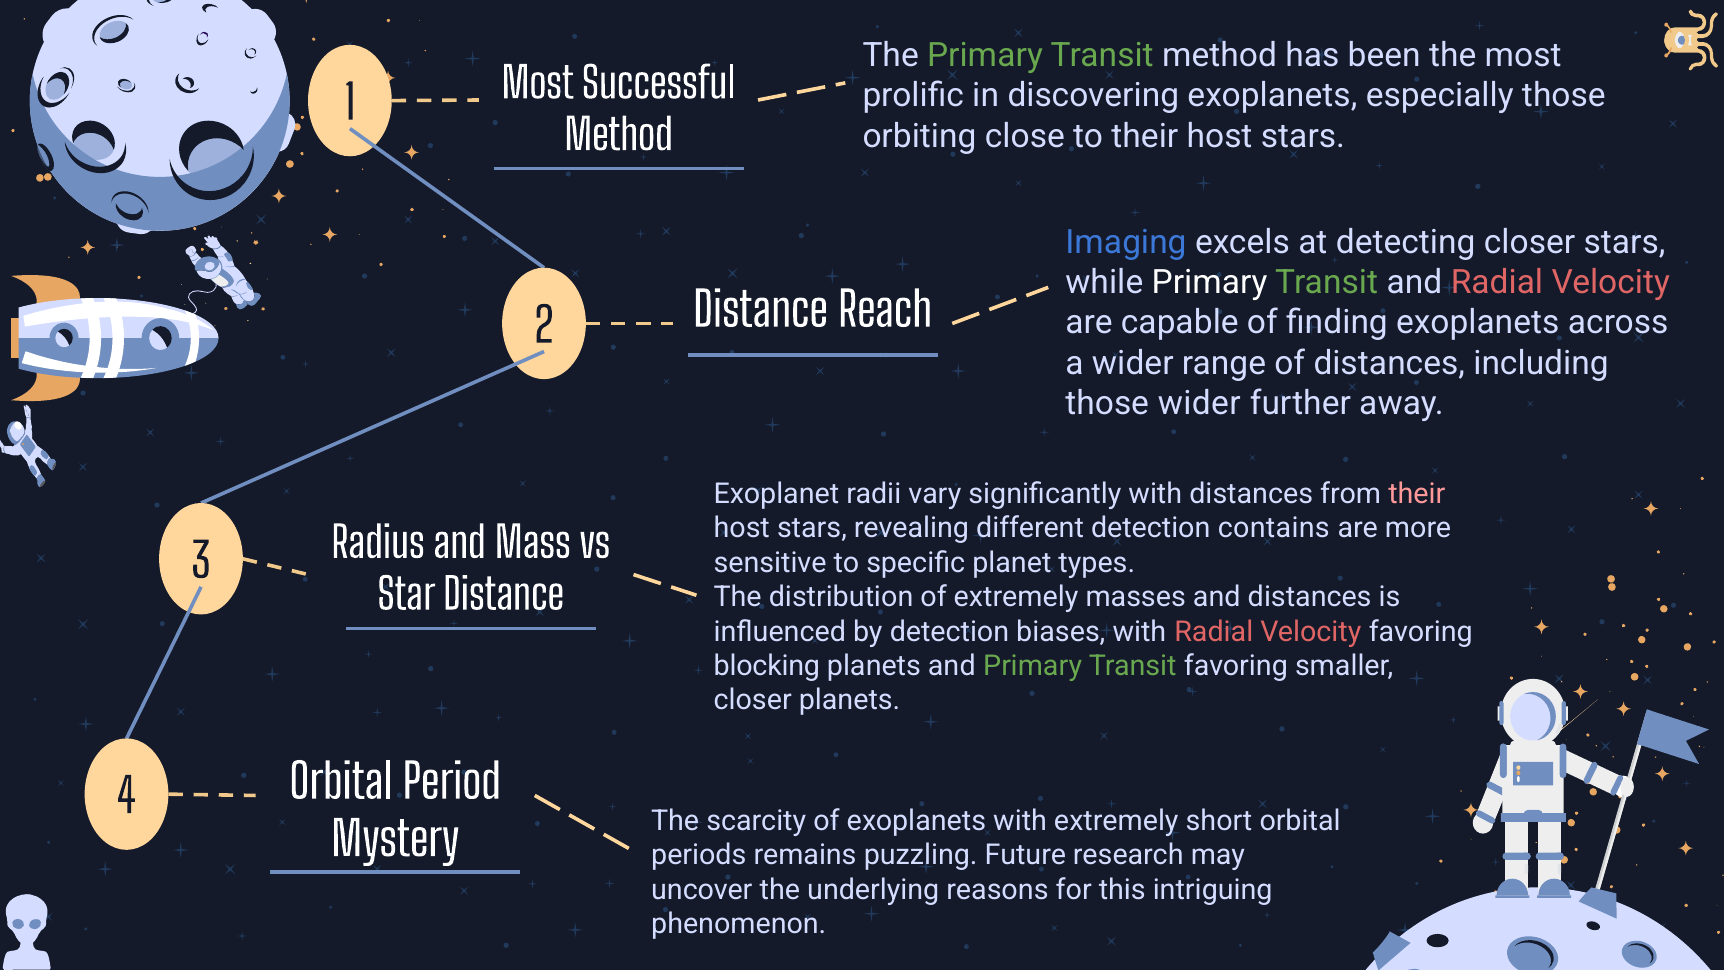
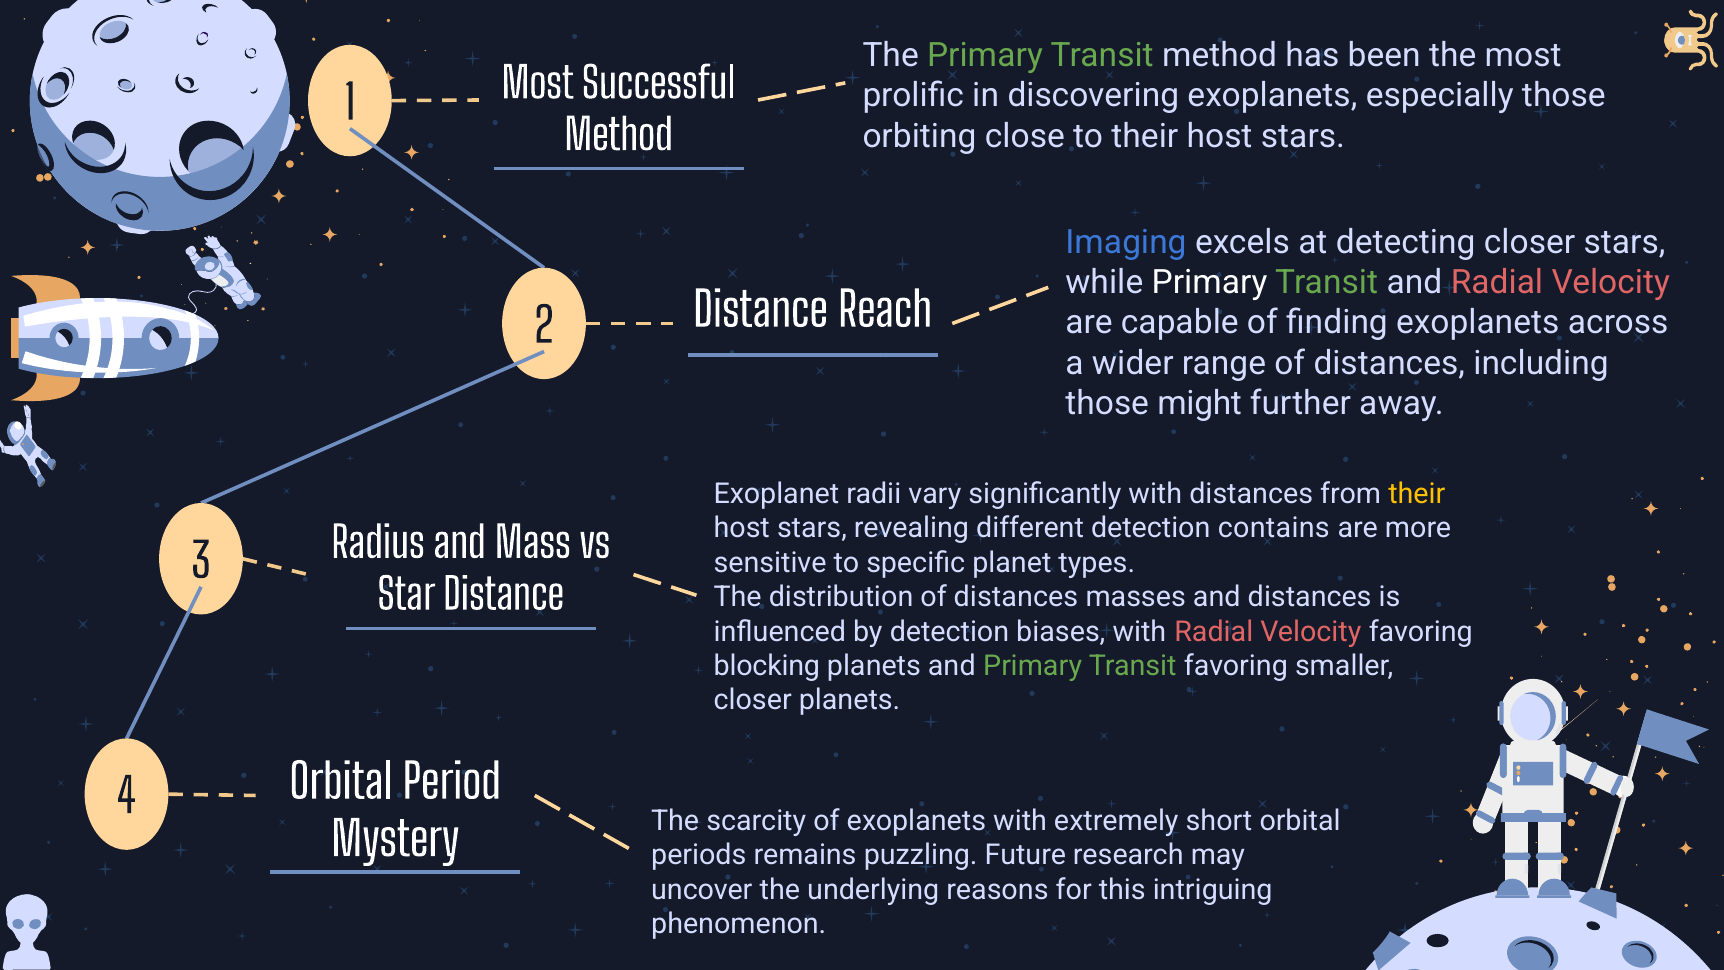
those wider: wider -> might
their at (1417, 493) colour: pink -> yellow
distribution of extremely: extremely -> distances
